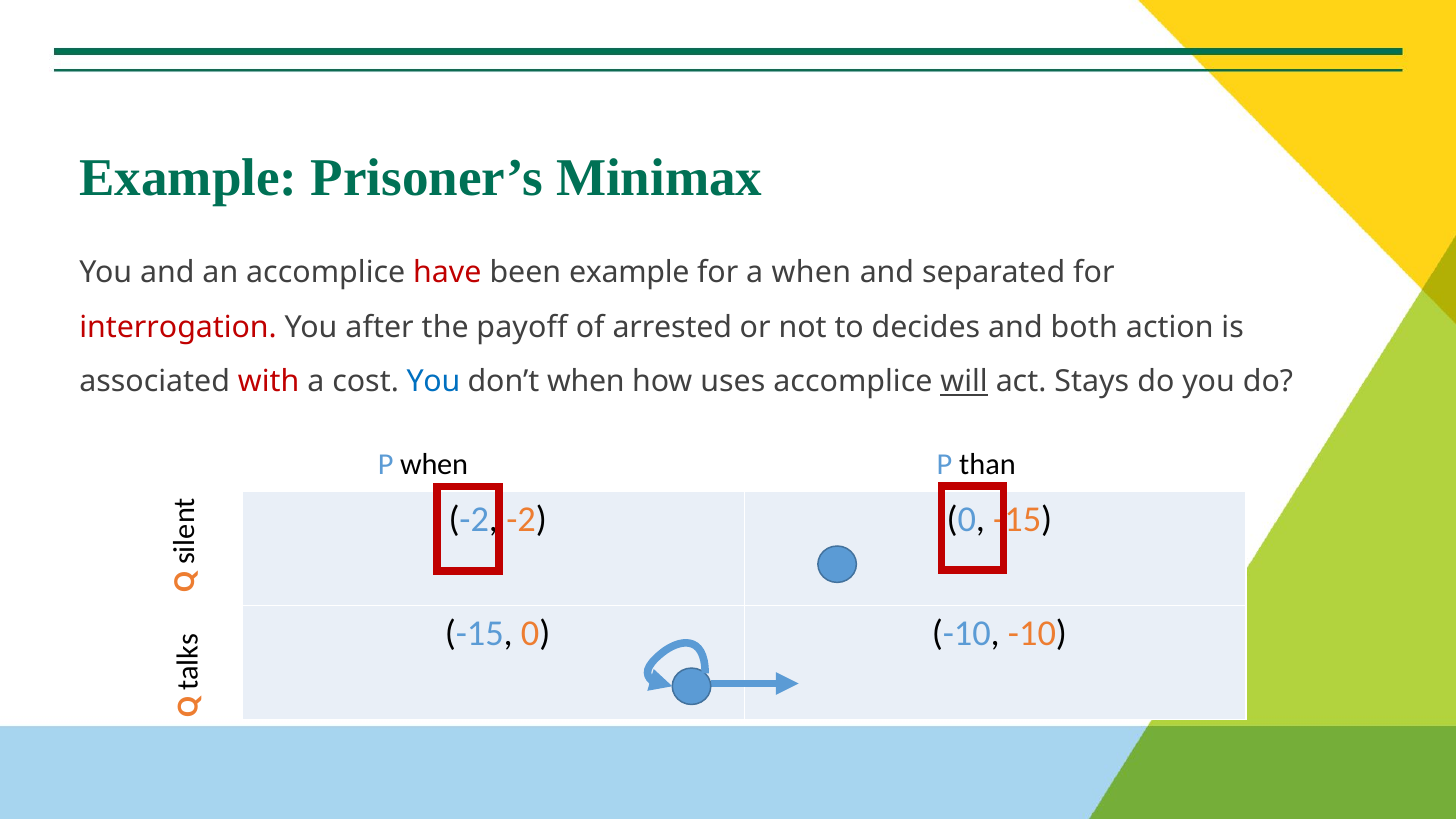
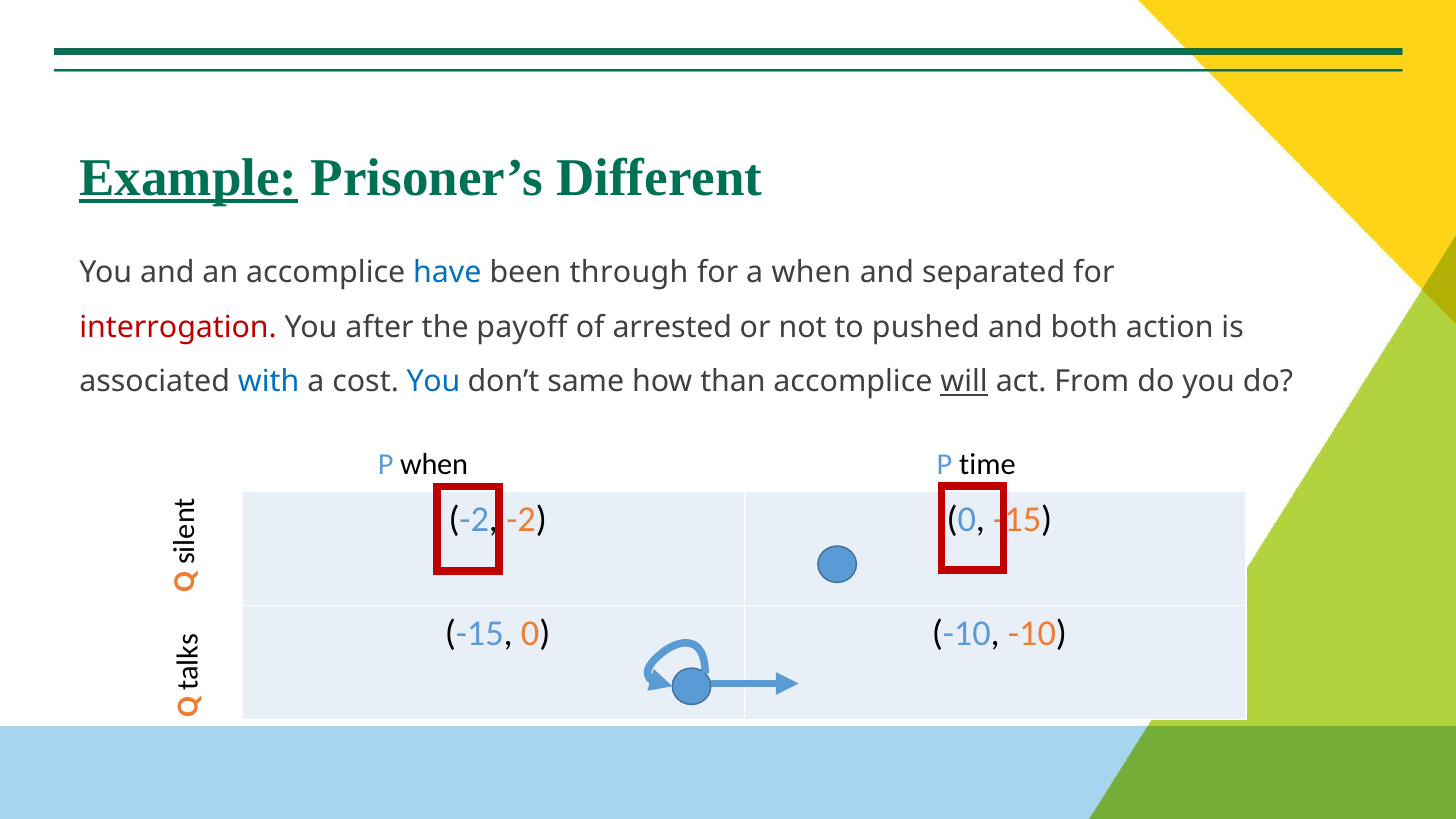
Example at (188, 178) underline: none -> present
Minimax: Minimax -> Different
have colour: red -> blue
been example: example -> through
decides: decides -> pushed
with colour: red -> blue
don’t when: when -> same
uses: uses -> than
Stays: Stays -> From
than: than -> time
